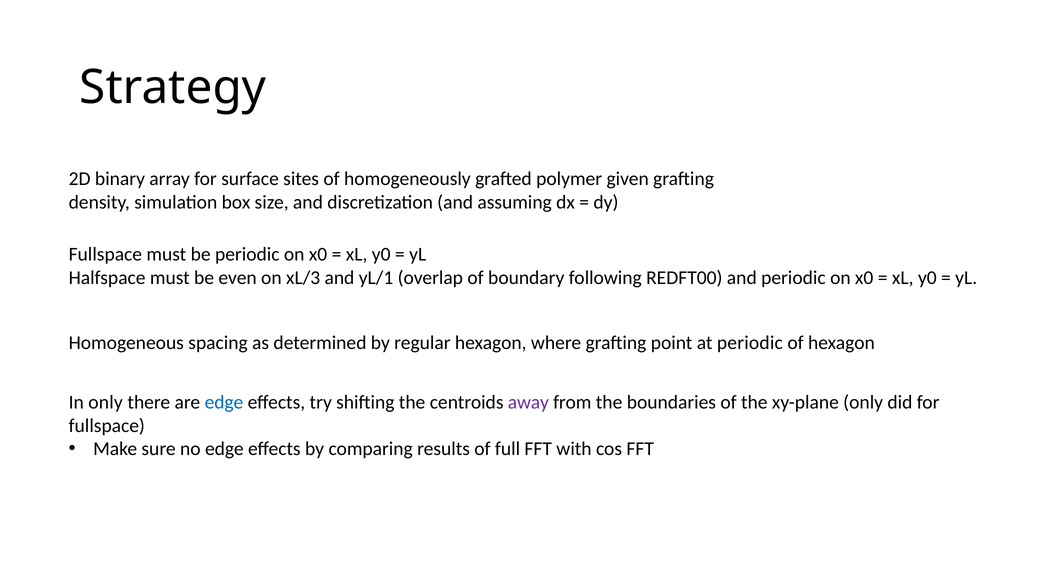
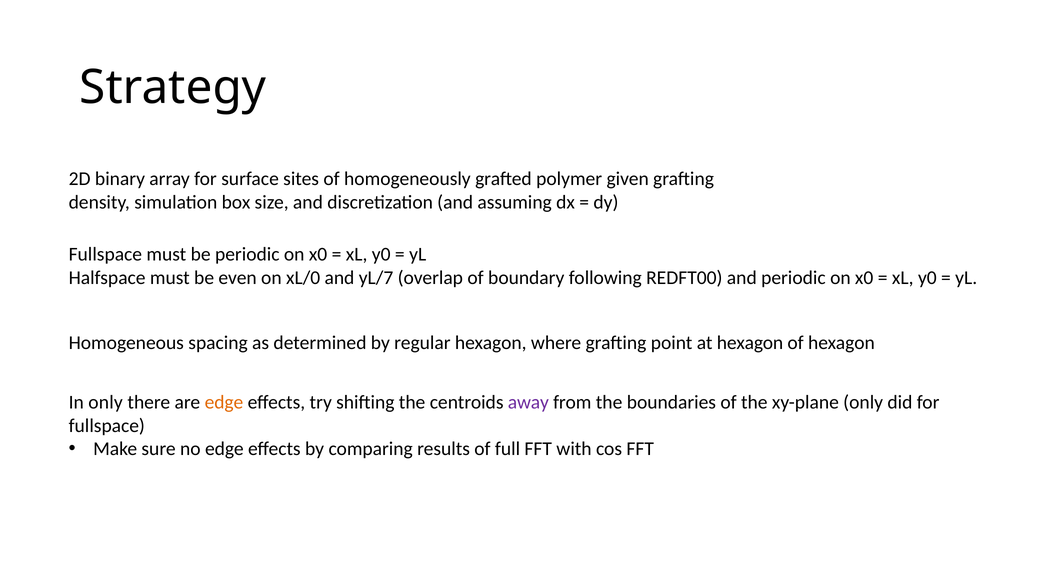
xL/3: xL/3 -> xL/0
yL/1: yL/1 -> yL/7
at periodic: periodic -> hexagon
edge at (224, 402) colour: blue -> orange
